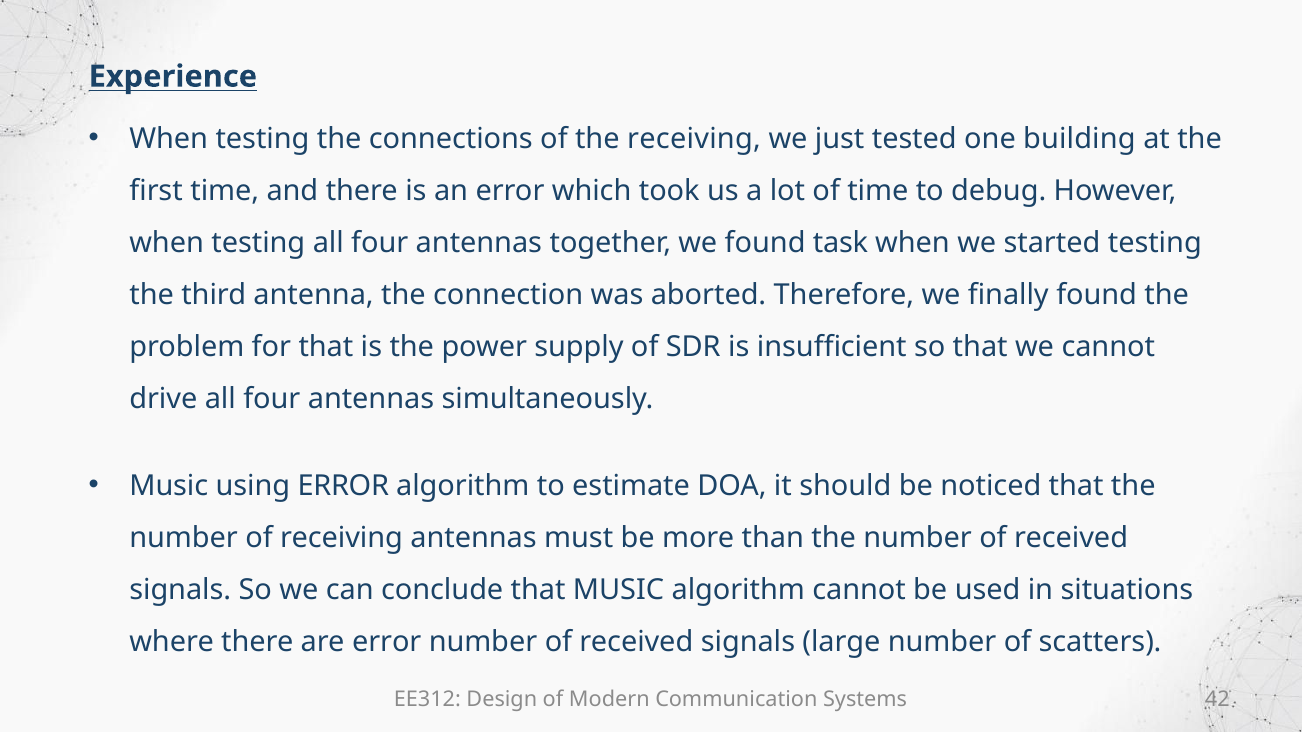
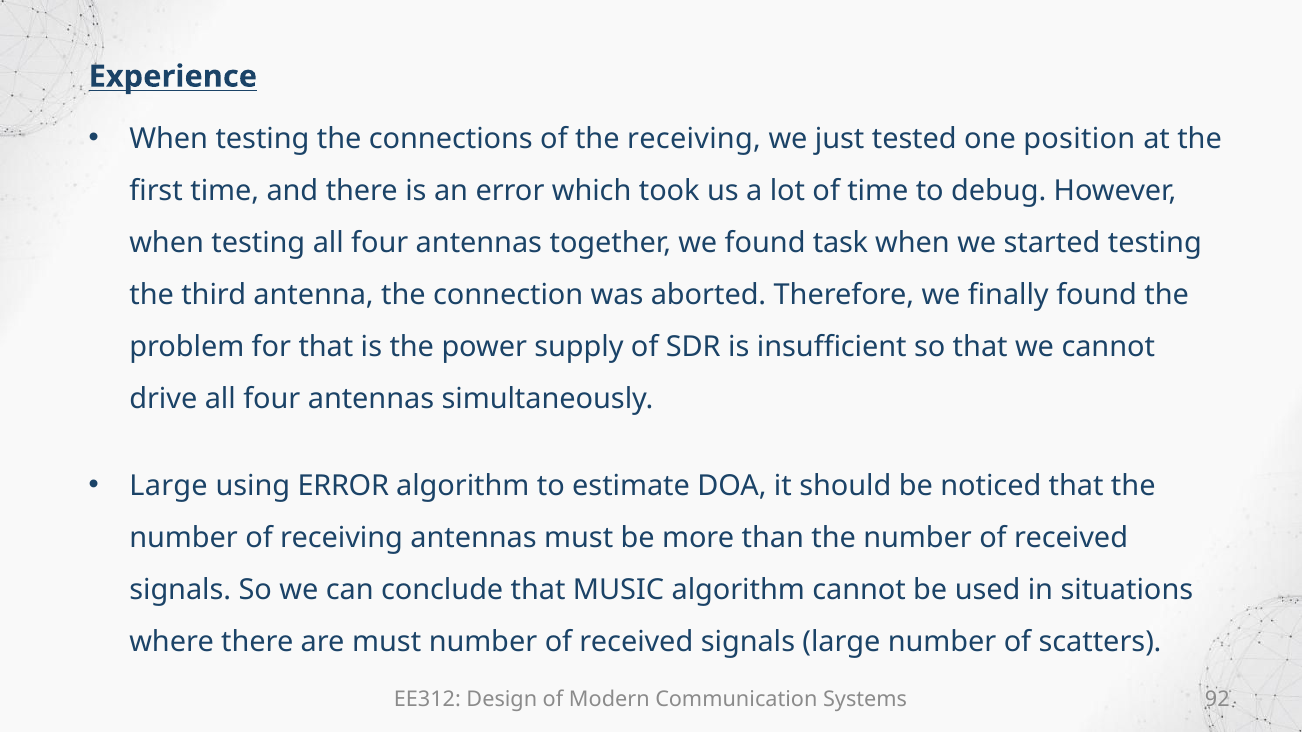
building: building -> position
Music at (169, 486): Music -> Large
are error: error -> must
42: 42 -> 92
